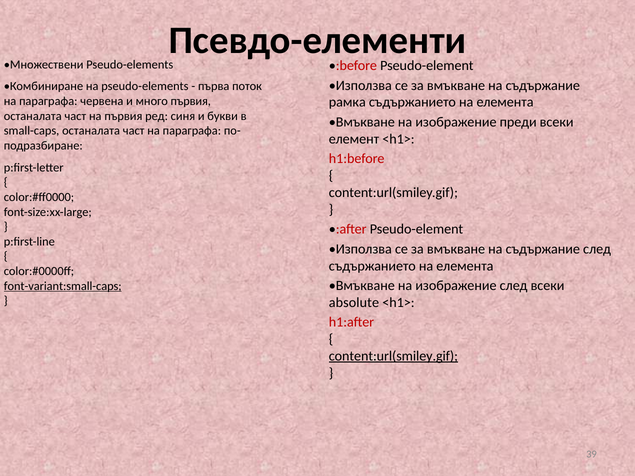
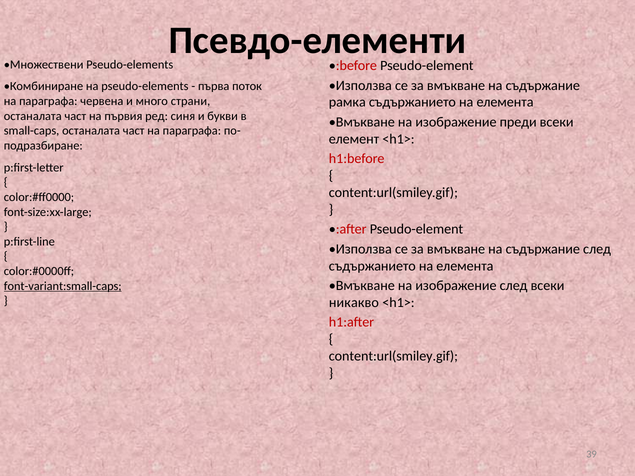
много първия: първия -> страни
absolute: absolute -> никакво
content:url(smiley.gif at (393, 356) underline: present -> none
